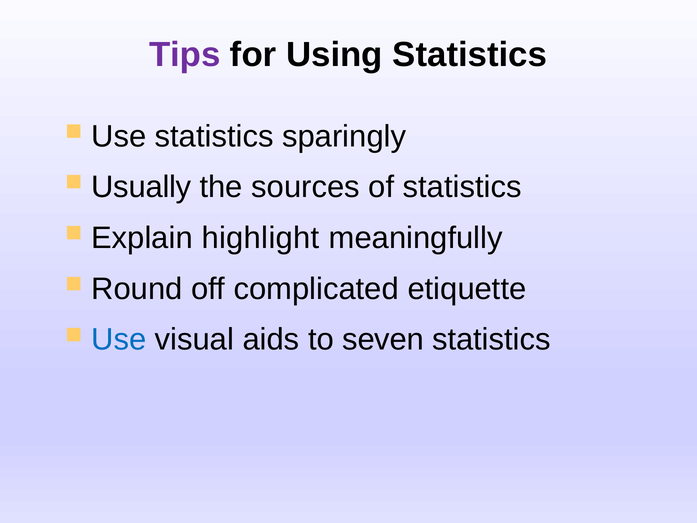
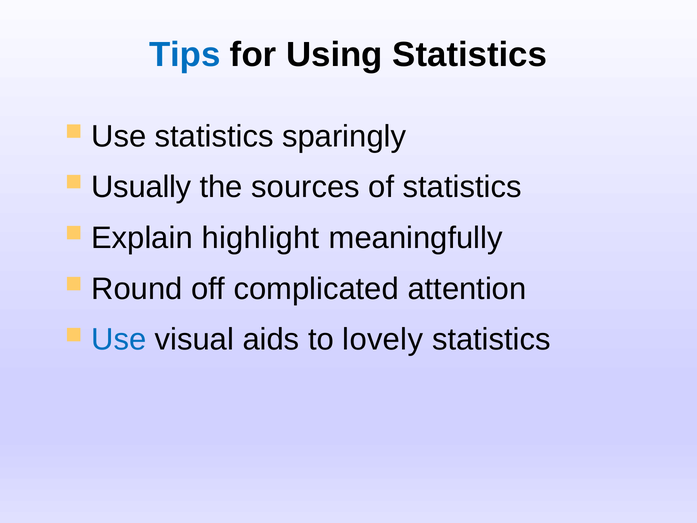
Tips colour: purple -> blue
etiquette: etiquette -> attention
seven: seven -> lovely
